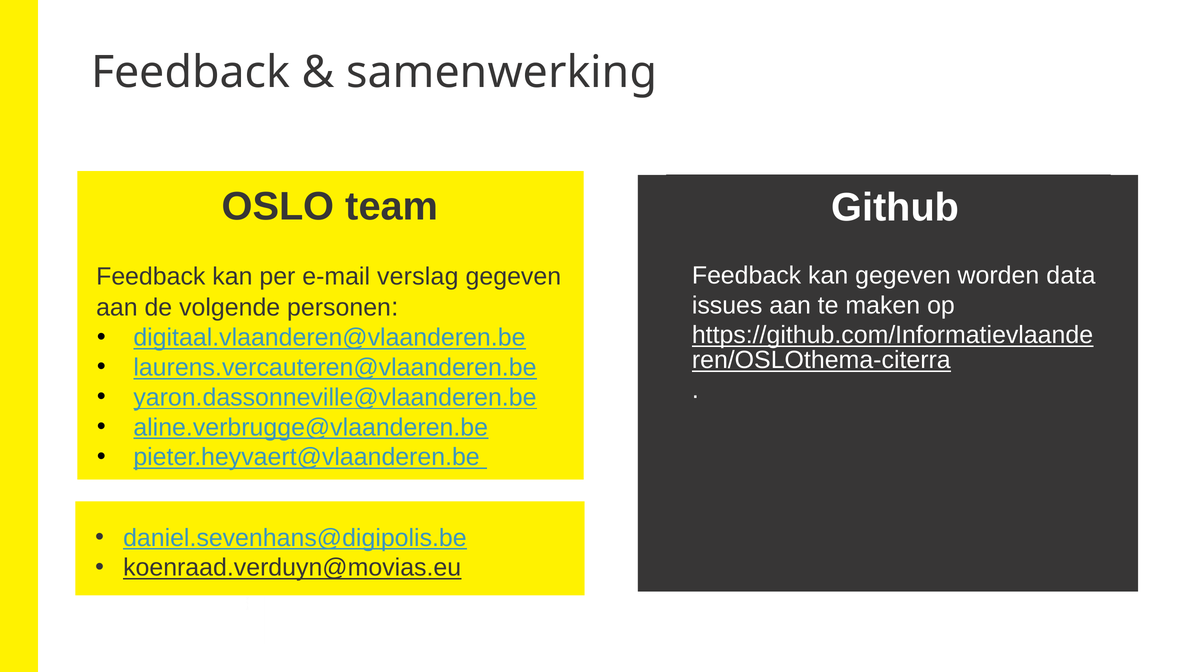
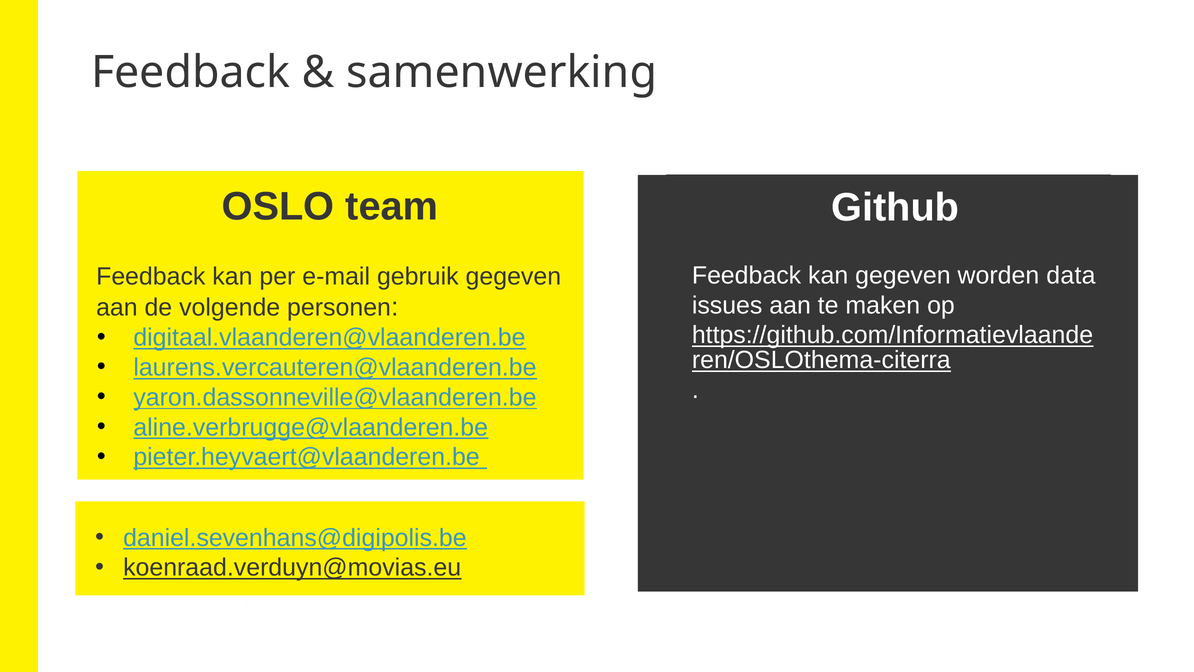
verslag: verslag -> gebruik
